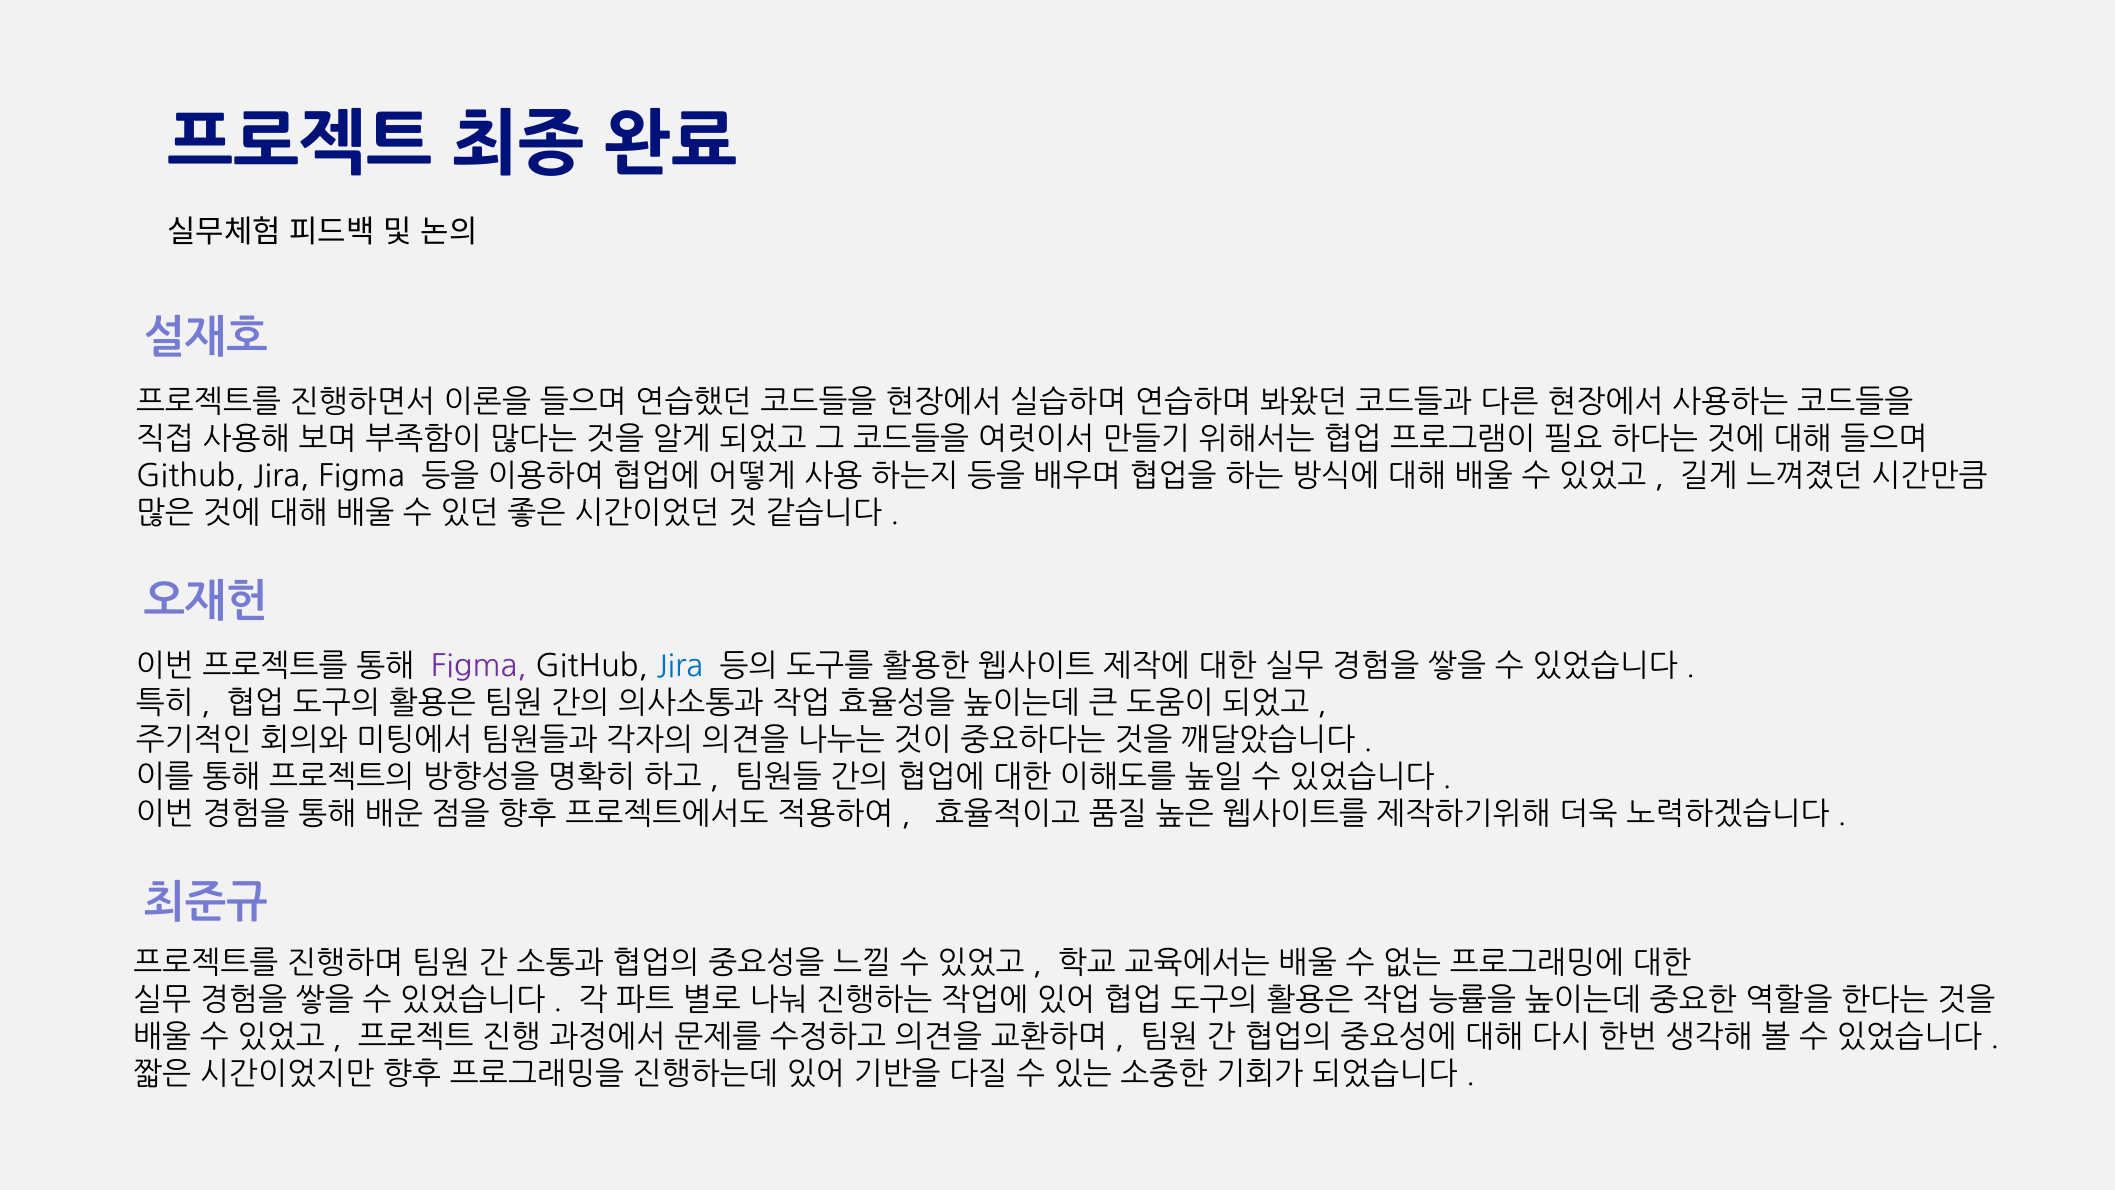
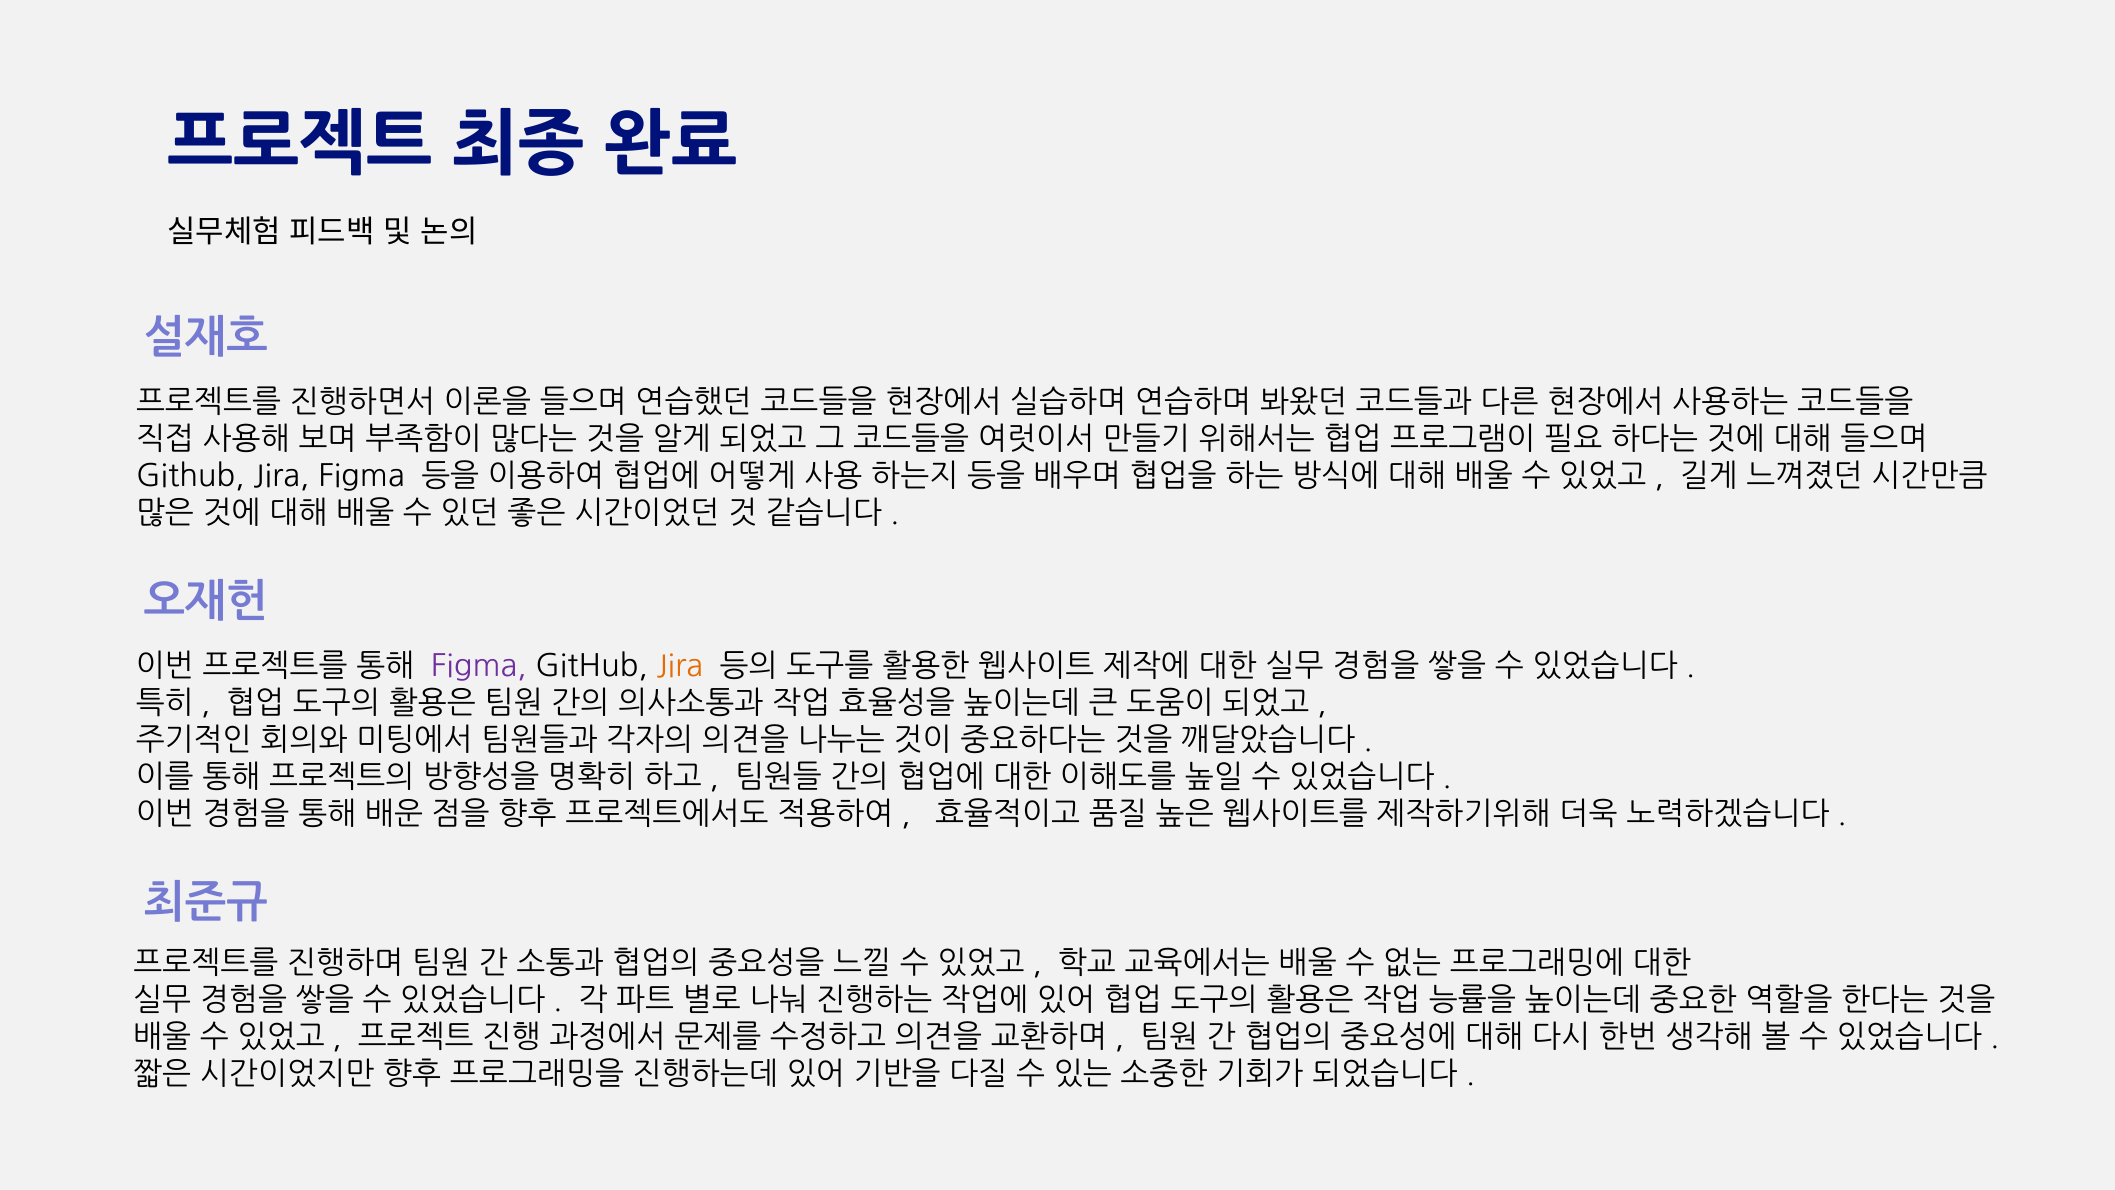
Jira at (680, 666) colour: blue -> orange
